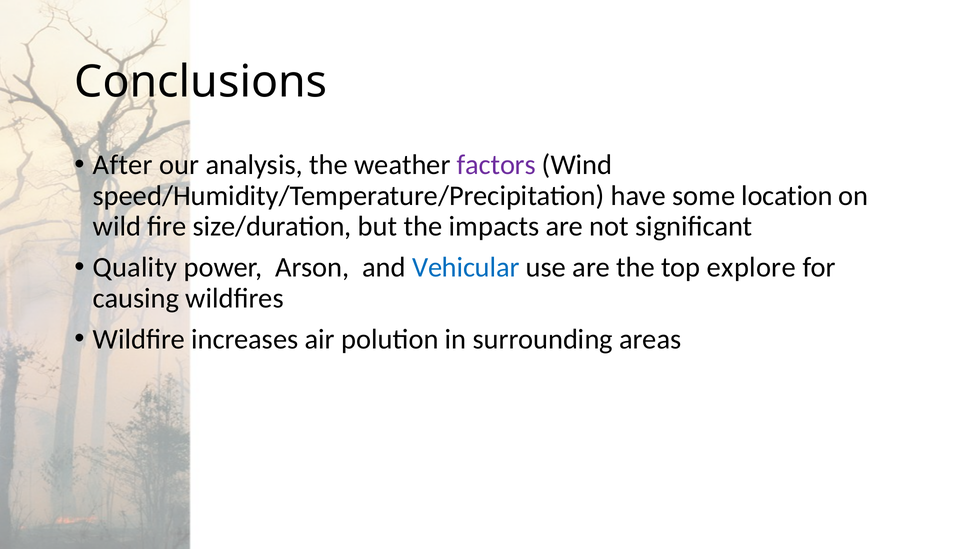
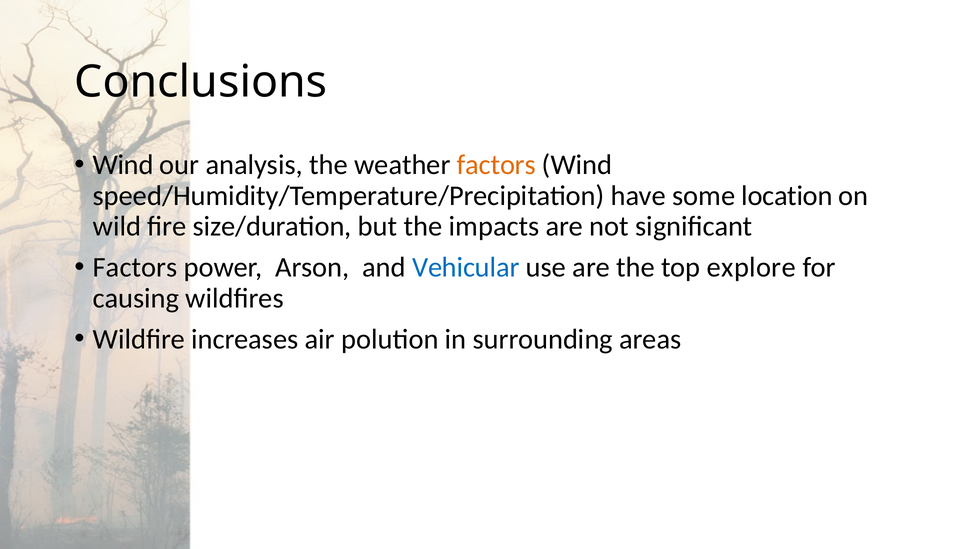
After at (123, 165): After -> Wind
factors at (496, 165) colour: purple -> orange
Quality at (135, 268): Quality -> Factors
